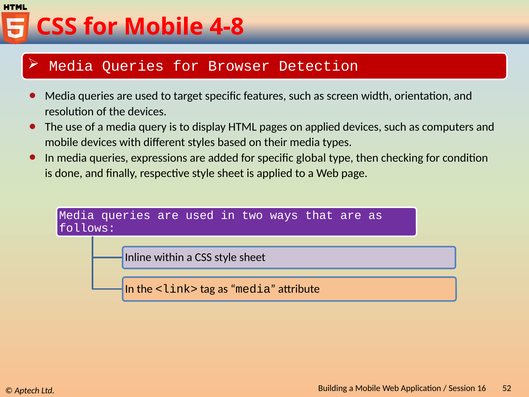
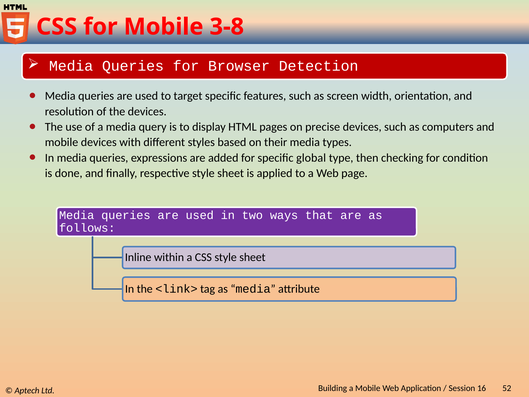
4-8: 4-8 -> 3-8
on applied: applied -> precise
